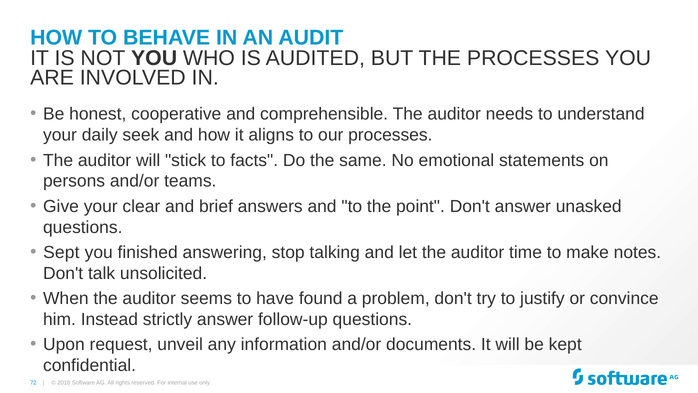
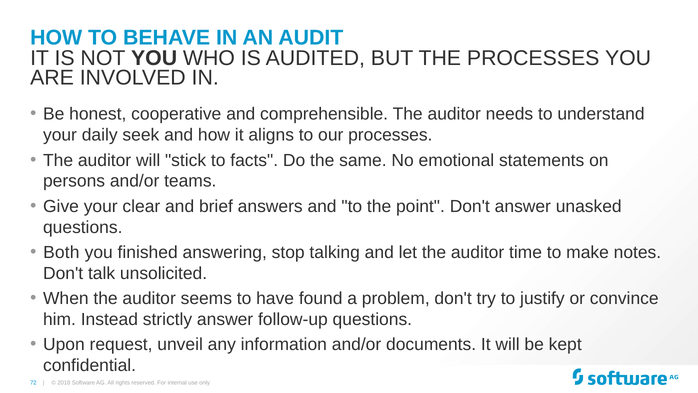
Sept: Sept -> Both
